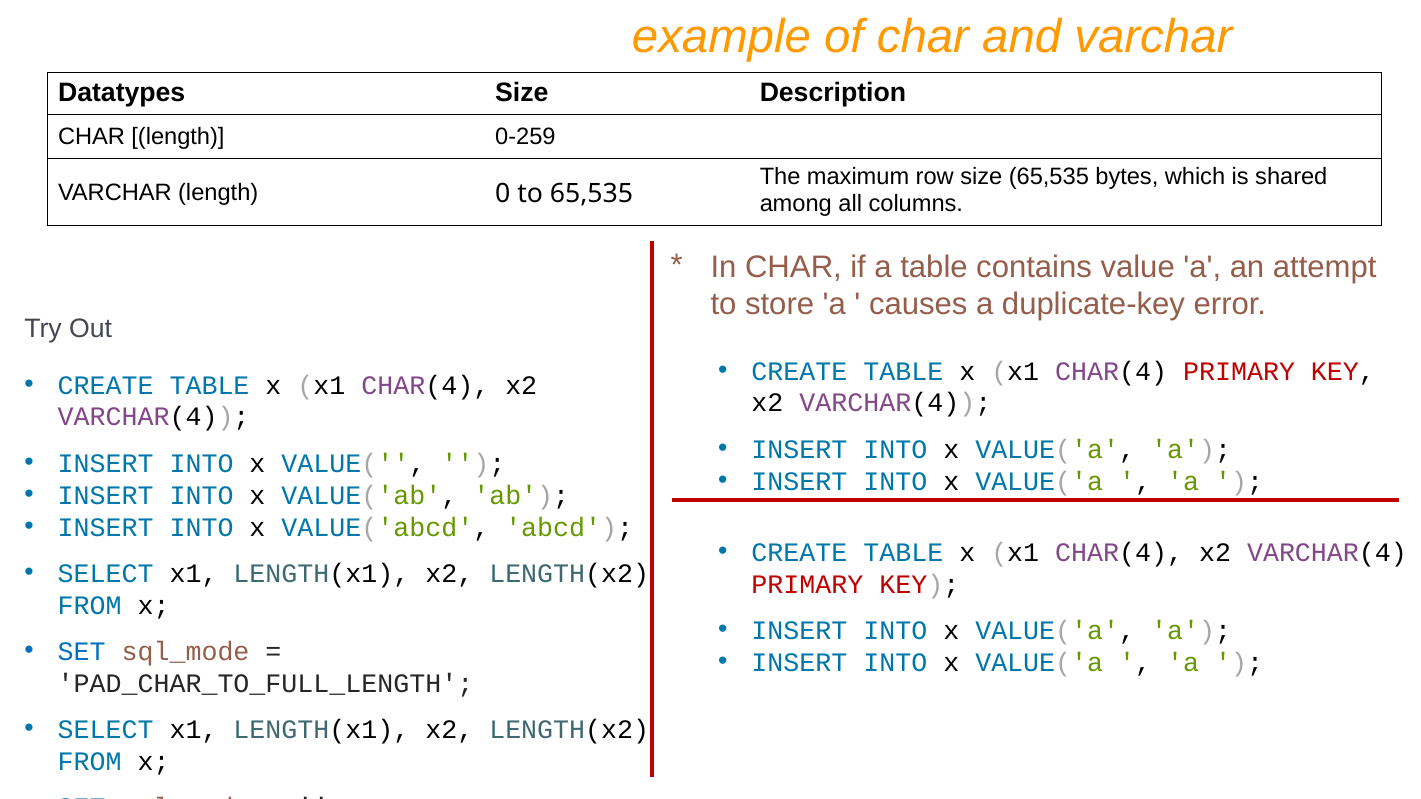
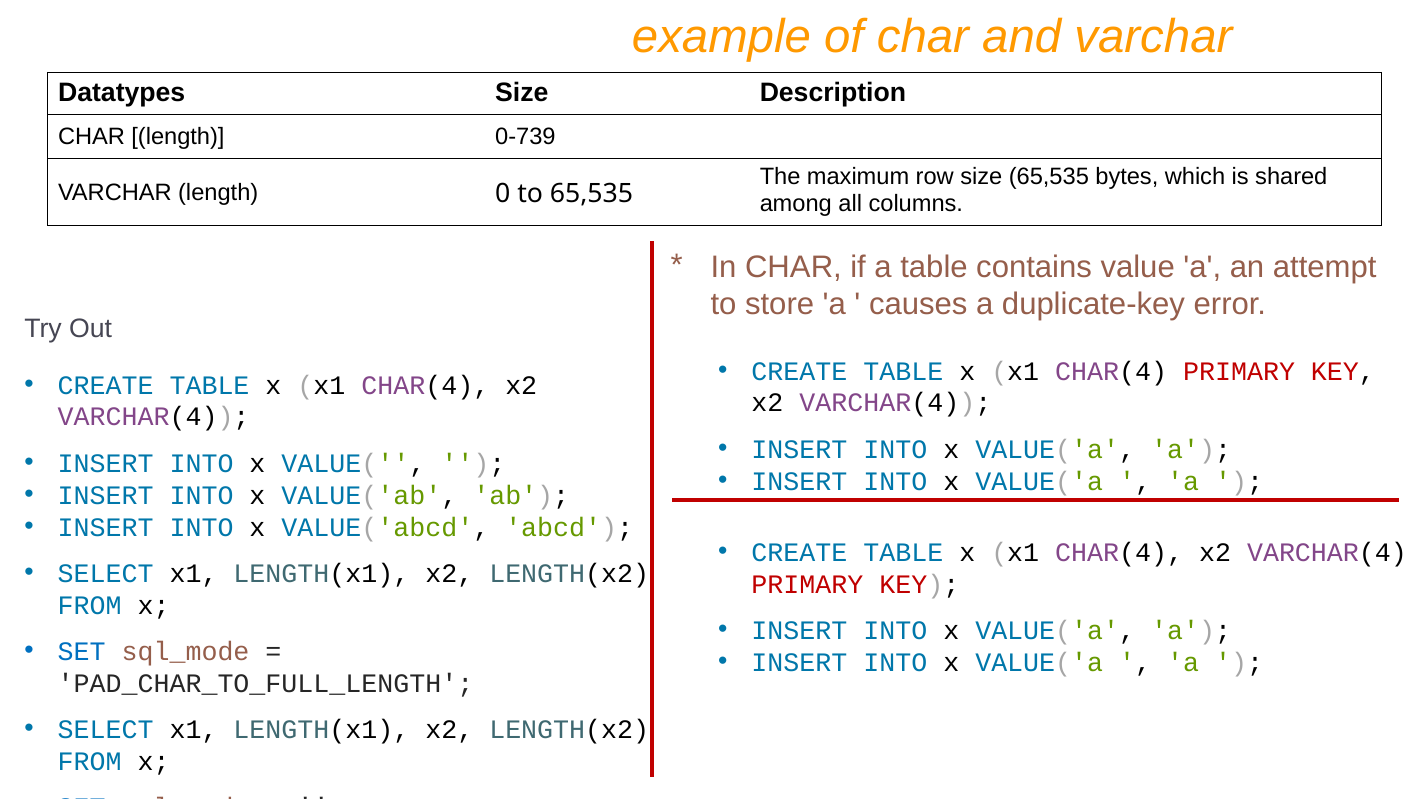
0-259: 0-259 -> 0-739
